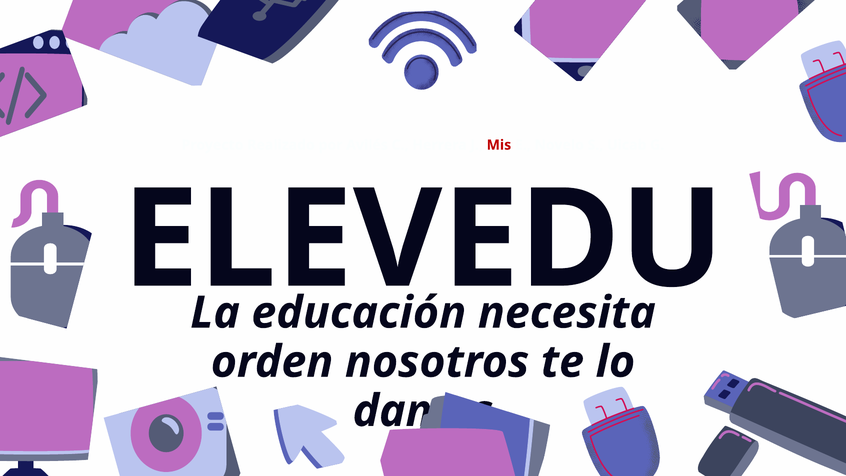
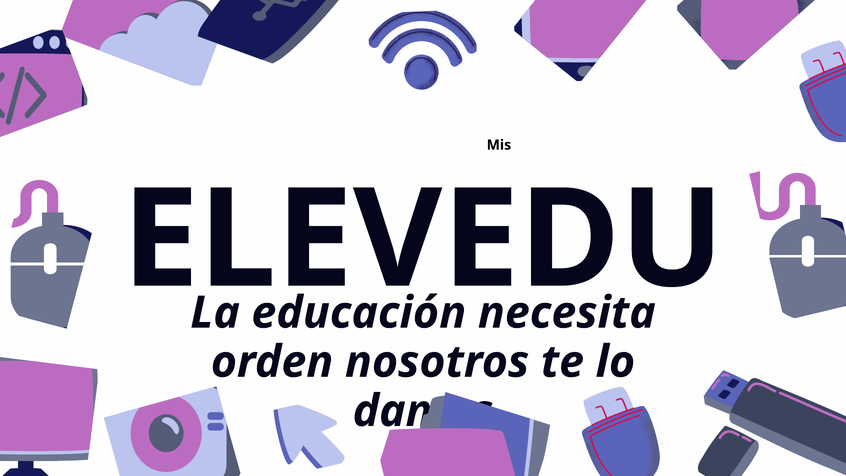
Mis colour: red -> black
